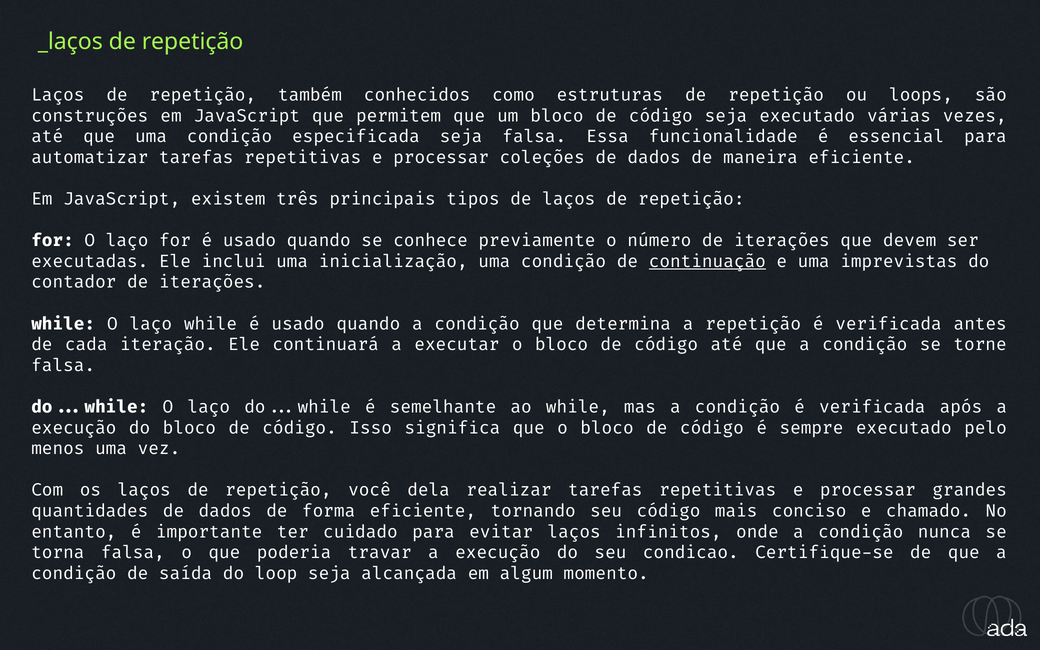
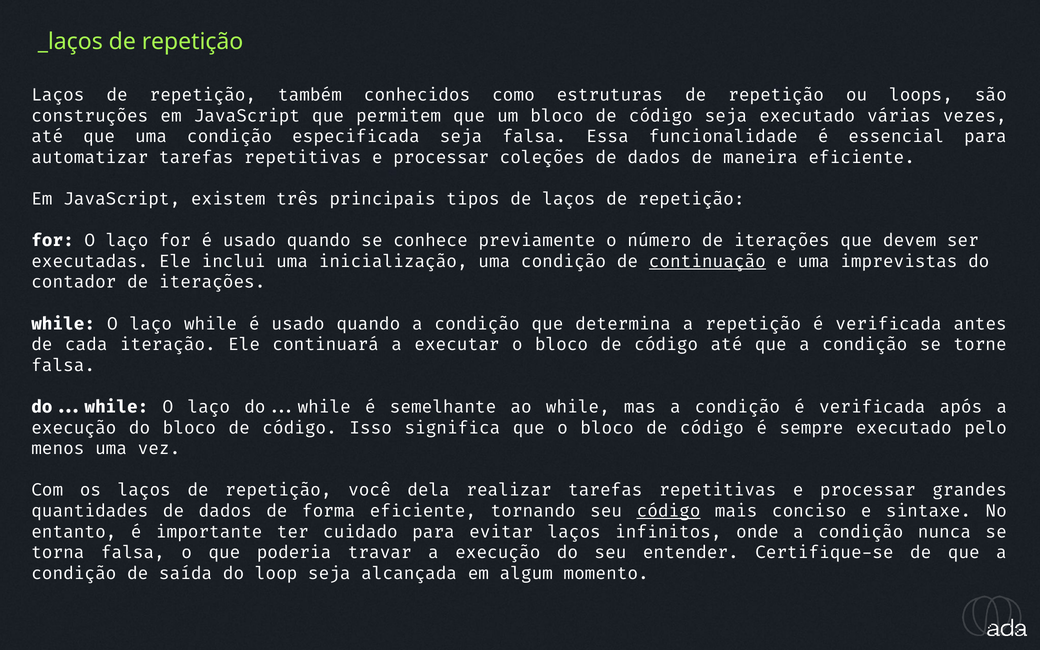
código at (669, 511) underline: none -> present
chamado: chamado -> sintaxe
condicao: condicao -> entender
